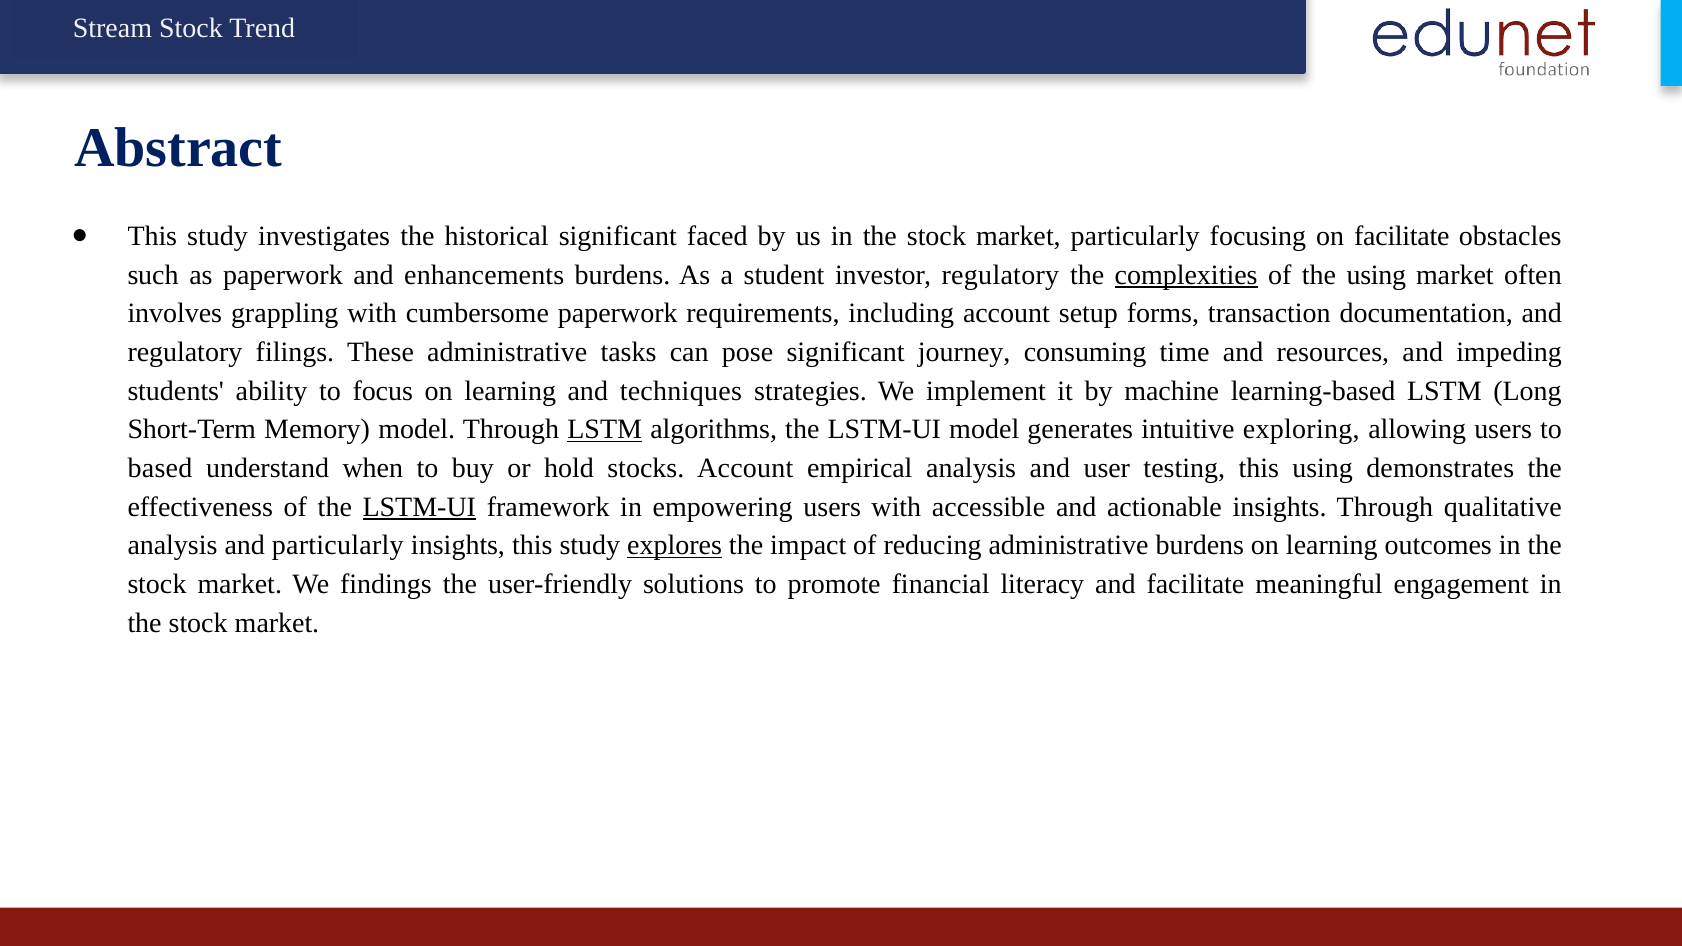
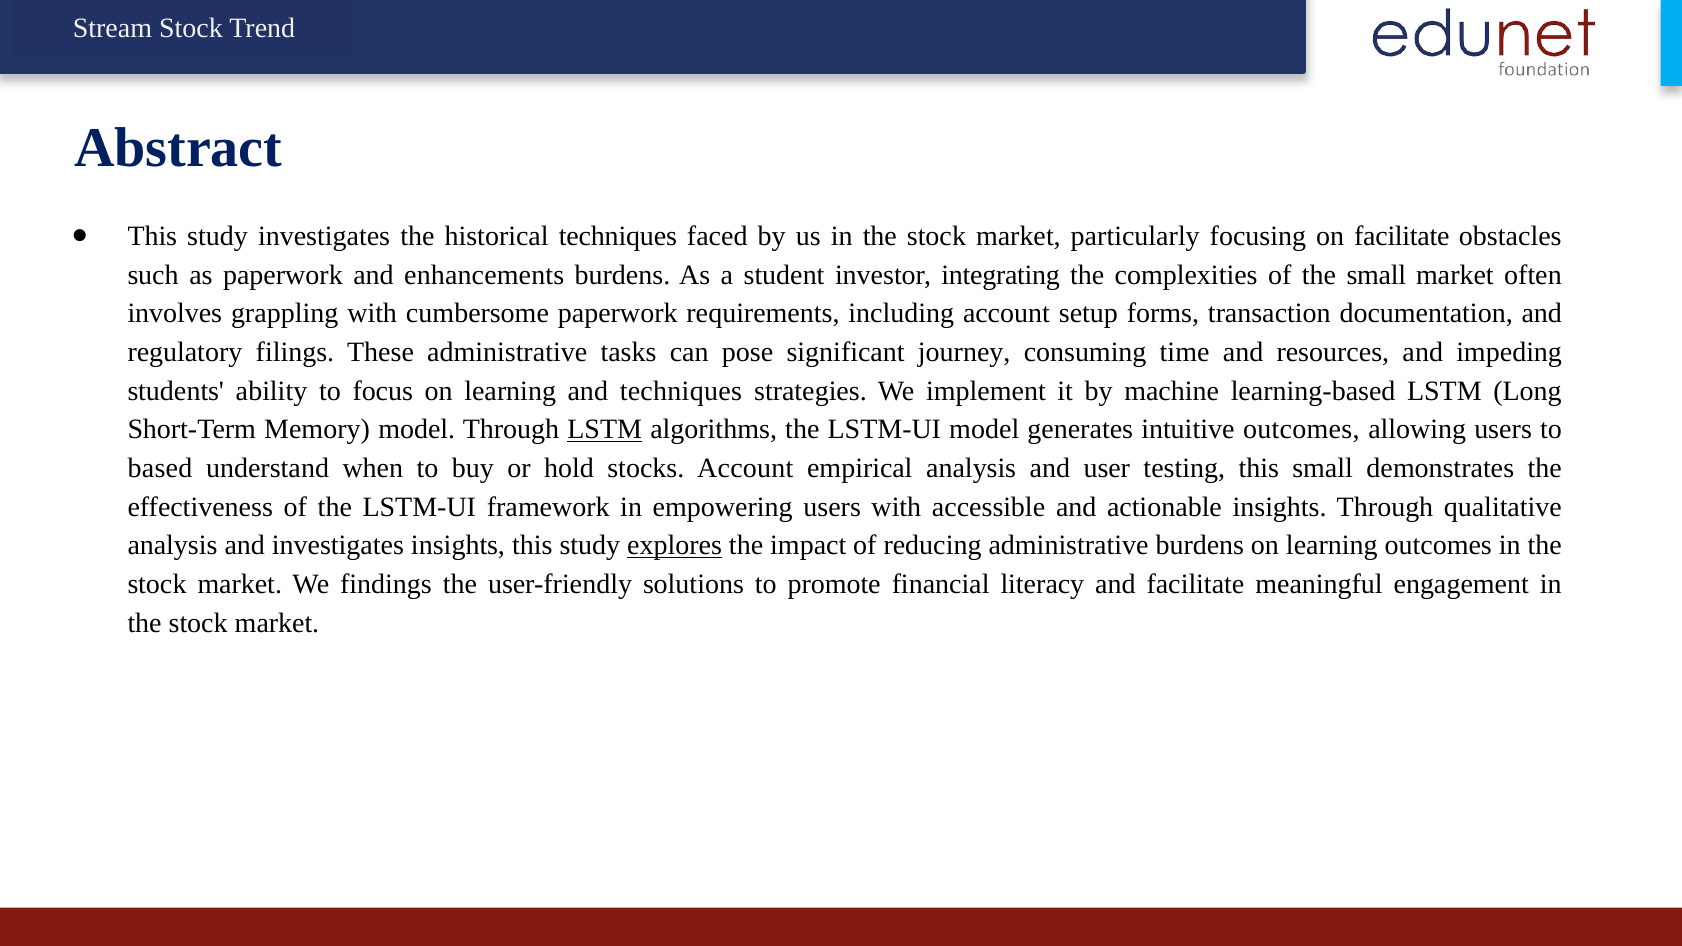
historical significant: significant -> techniques
investor regulatory: regulatory -> integrating
complexities underline: present -> none
the using: using -> small
intuitive exploring: exploring -> outcomes
this using: using -> small
LSTM-UI at (419, 507) underline: present -> none
and particularly: particularly -> investigates
